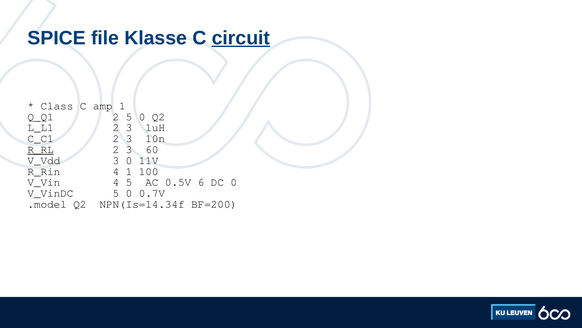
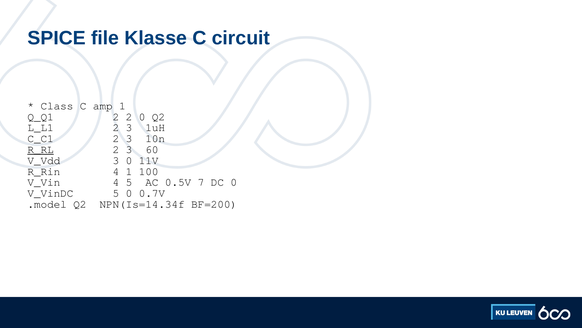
circuit underline: present -> none
2 5: 5 -> 2
6: 6 -> 7
